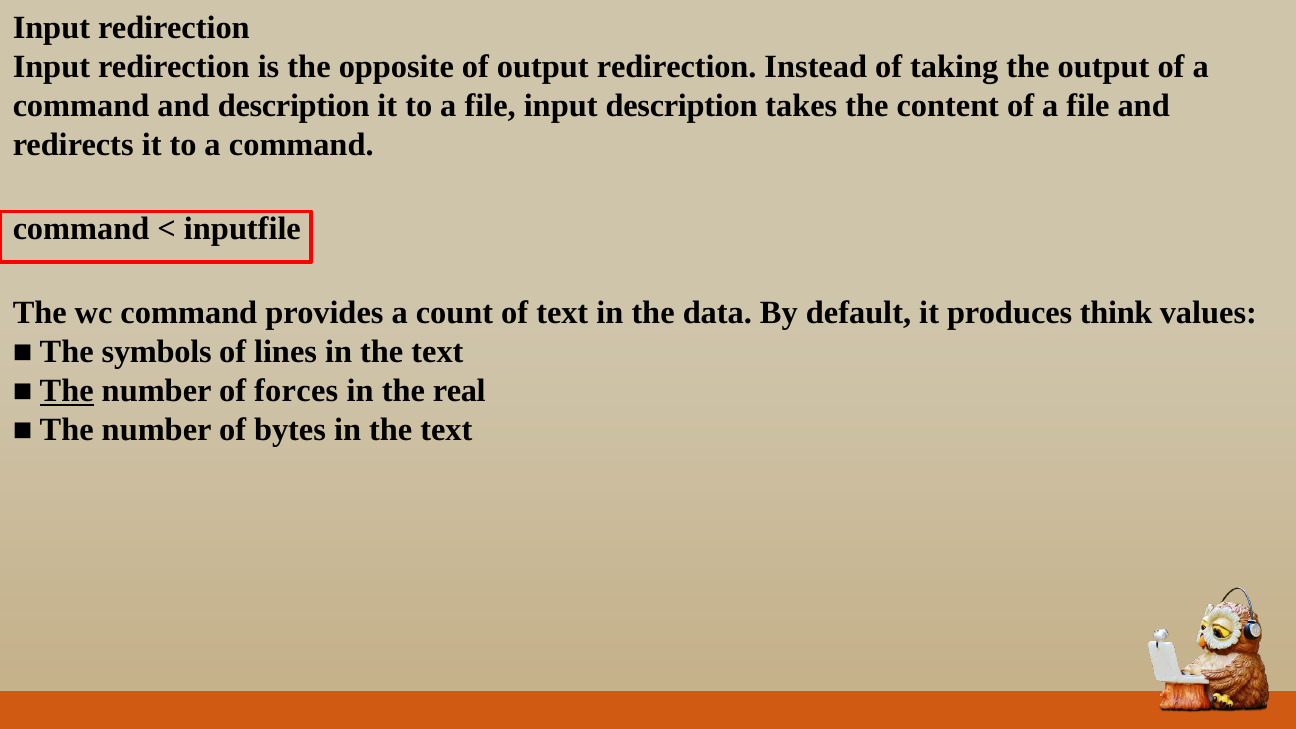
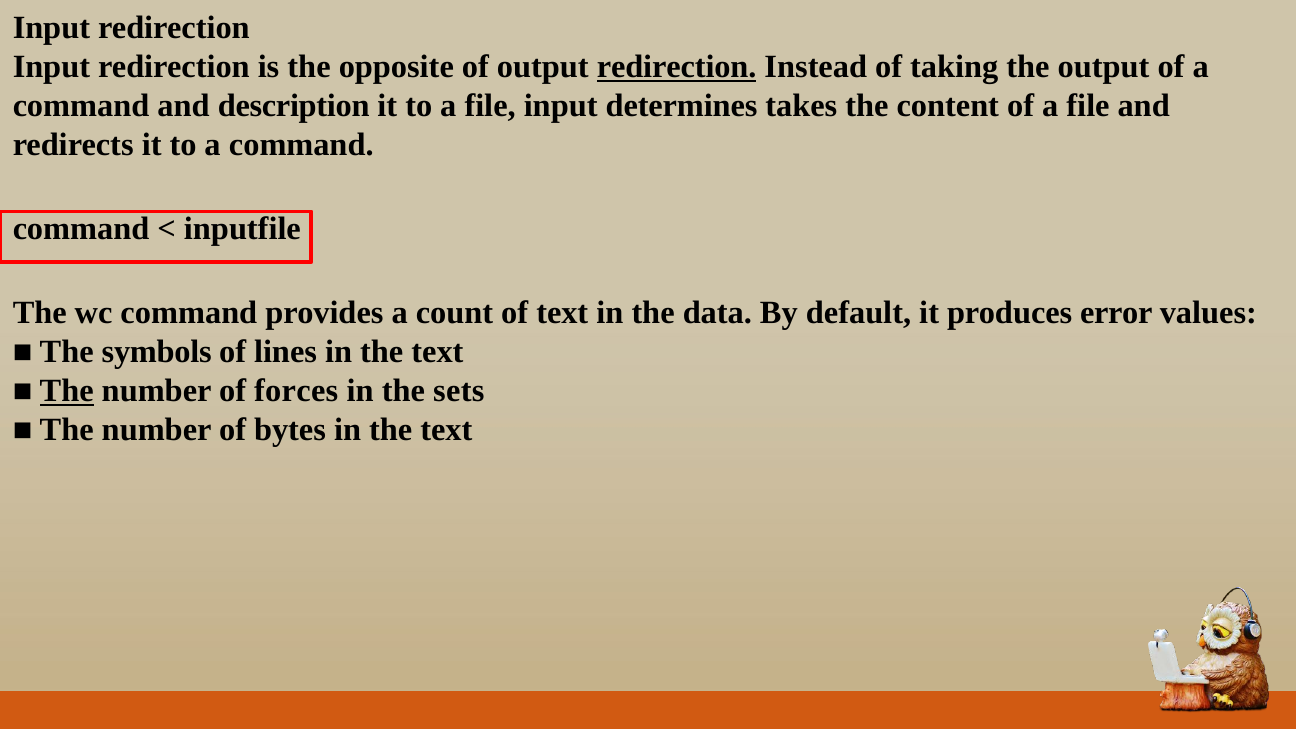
redirection at (677, 67) underline: none -> present
input description: description -> determines
think: think -> error
real: real -> sets
